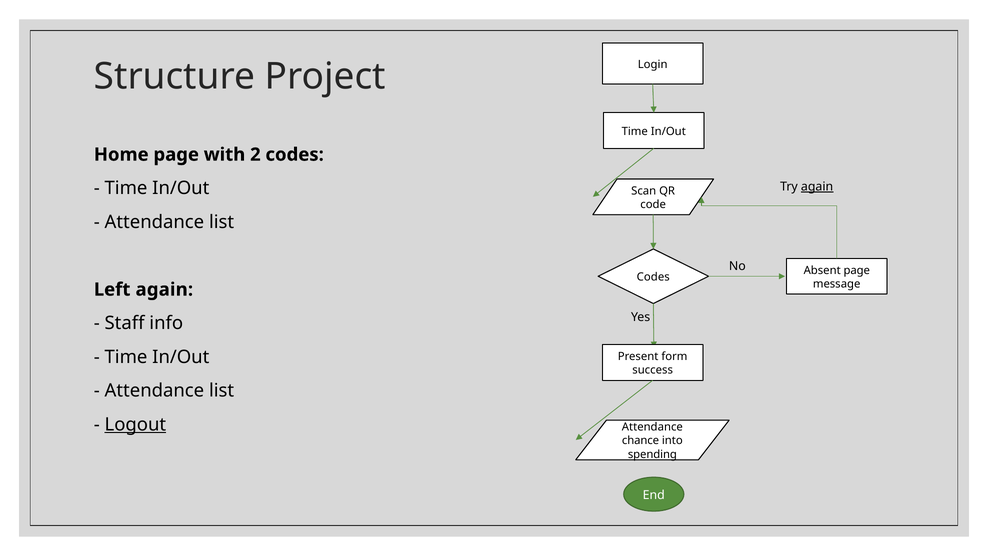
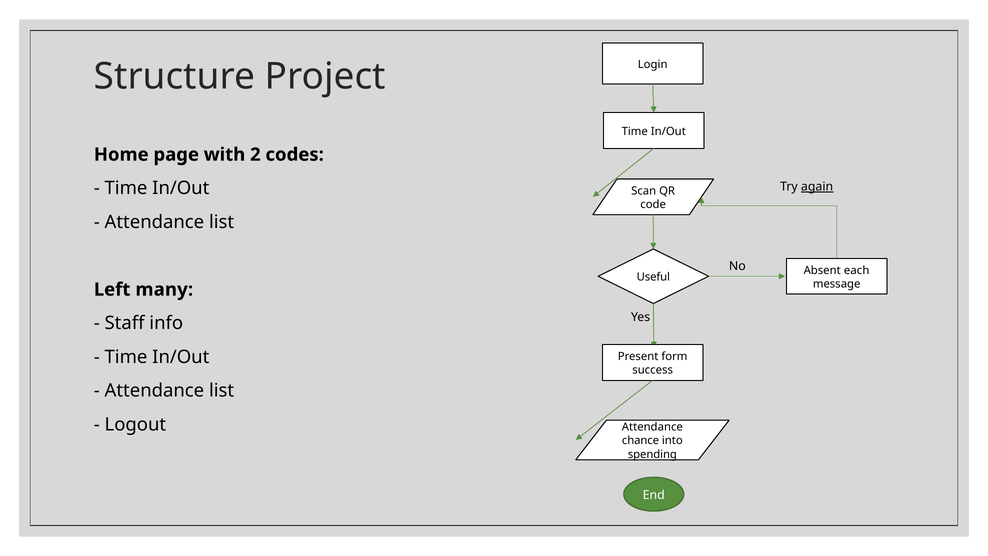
Absent page: page -> each
Codes at (653, 277): Codes -> Useful
Left again: again -> many
Logout underline: present -> none
